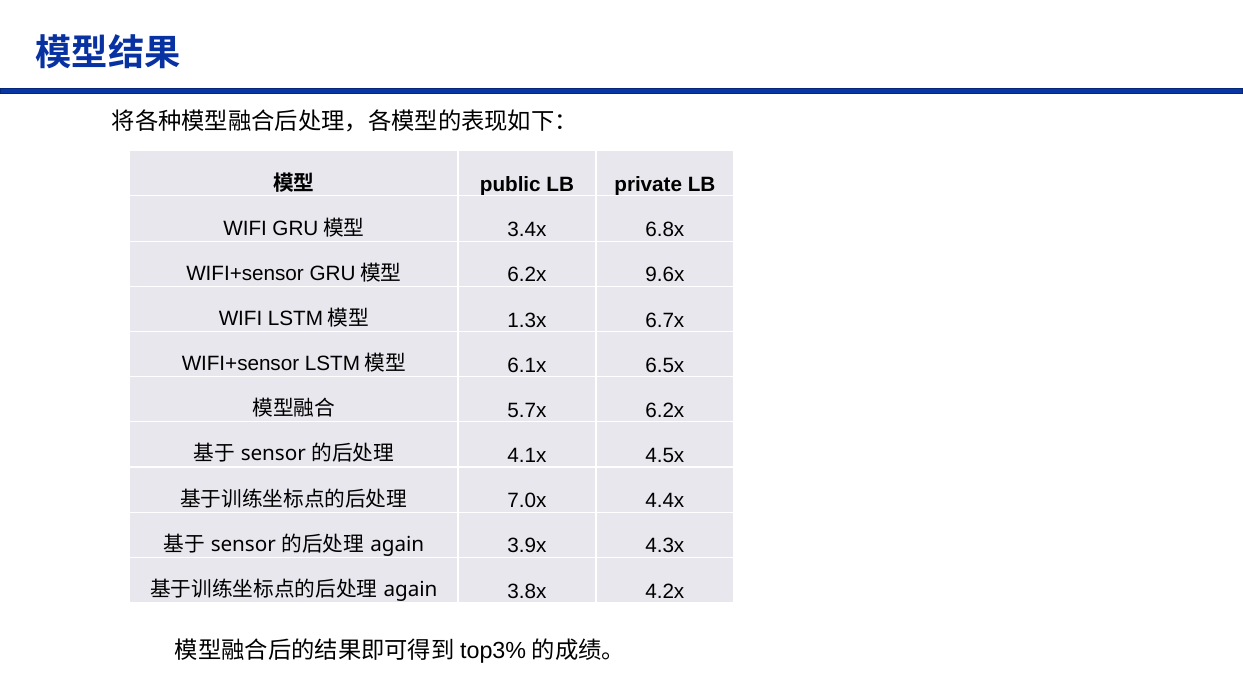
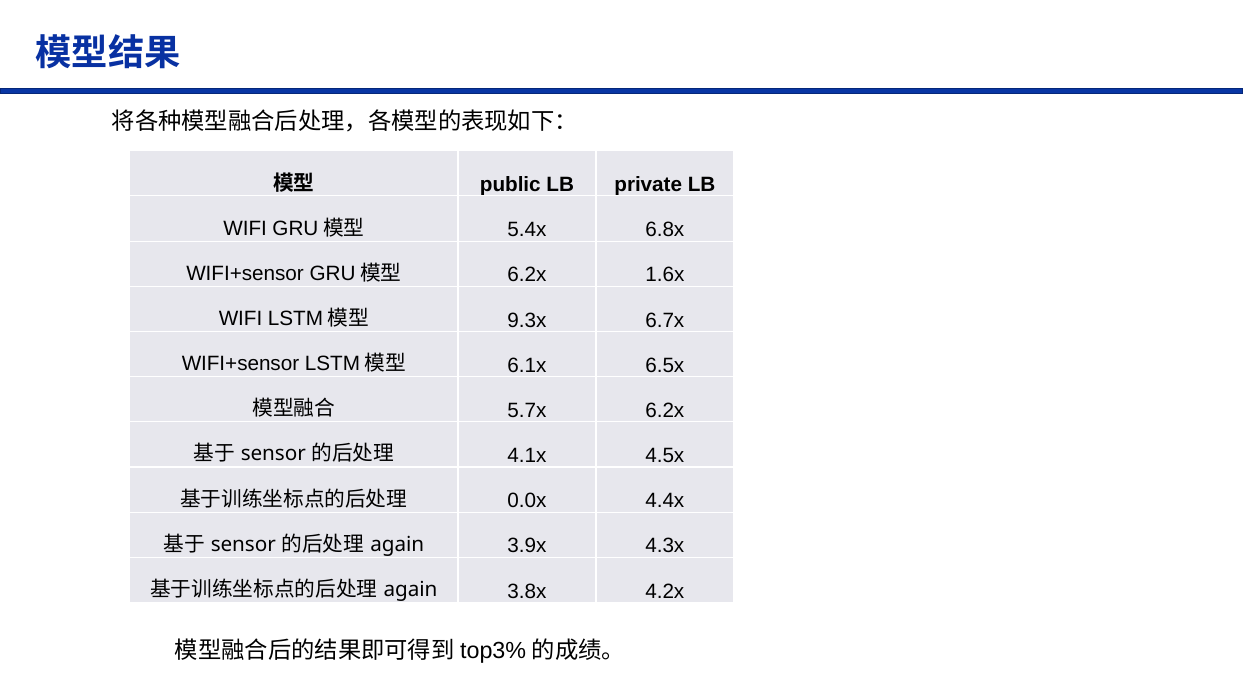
3.4x: 3.4x -> 5.4x
9.6x: 9.6x -> 1.6x
1.3x: 1.3x -> 9.3x
7.0x: 7.0x -> 0.0x
